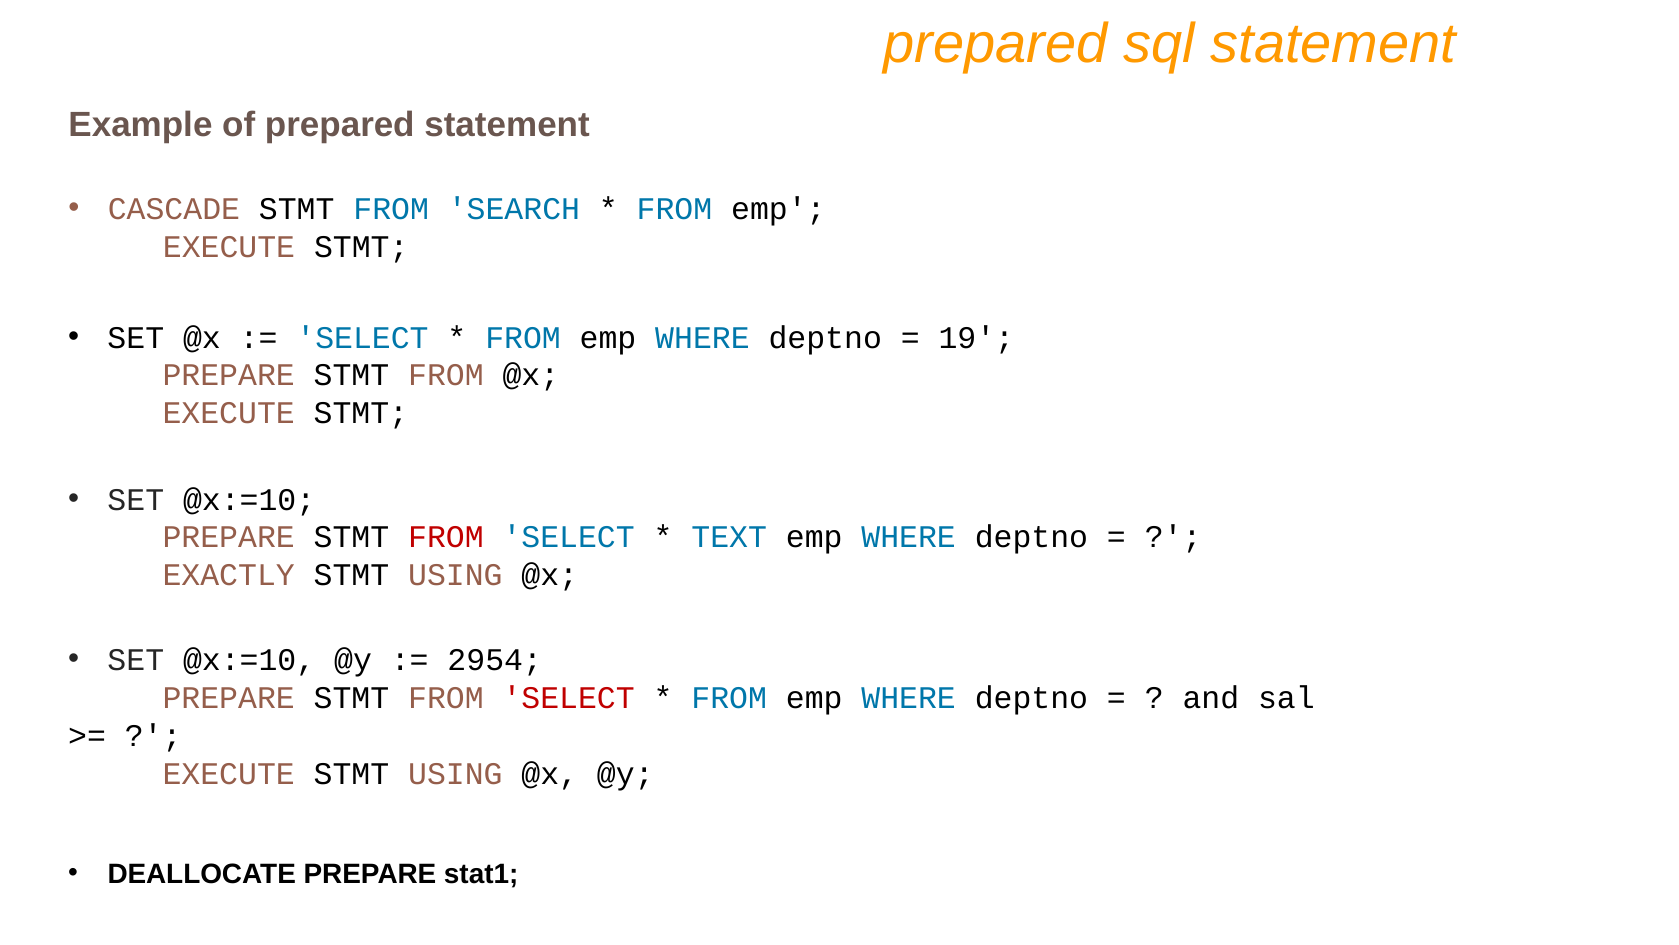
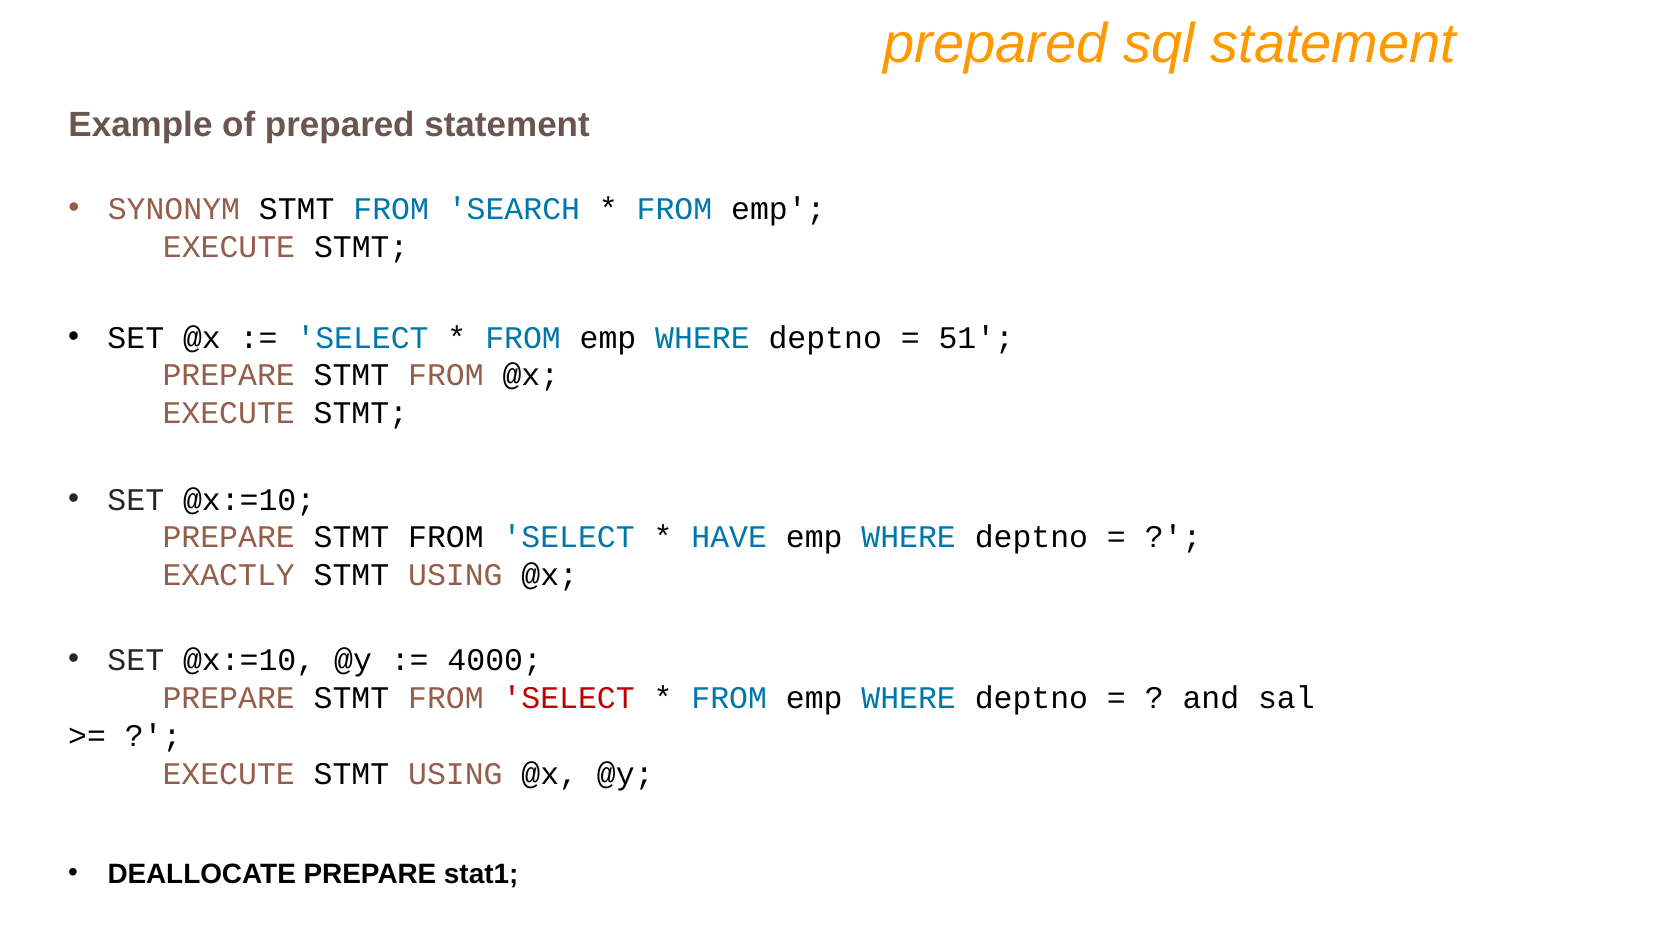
CASCADE: CASCADE -> SYNONYM
19: 19 -> 51
FROM at (446, 537) colour: red -> black
TEXT: TEXT -> HAVE
2954: 2954 -> 4000
